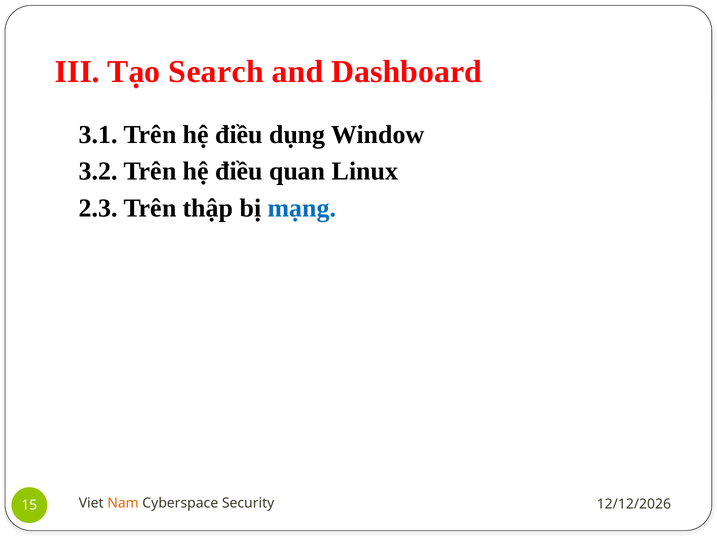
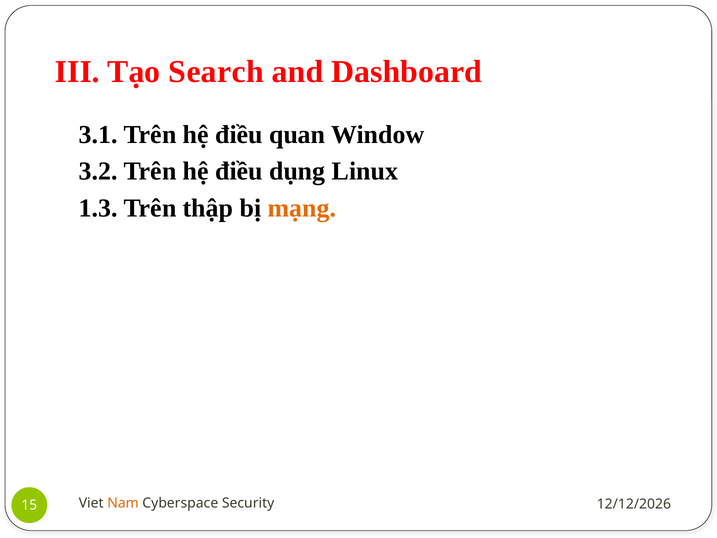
dụng: dụng -> quan
quan: quan -> dụng
2.3: 2.3 -> 1.3
mạng colour: blue -> orange
